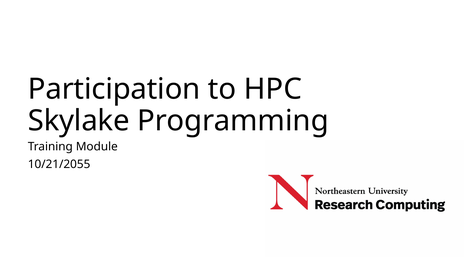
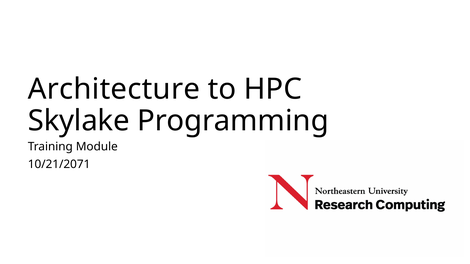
Participation: Participation -> Architecture
10/21/2055: 10/21/2055 -> 10/21/2071
